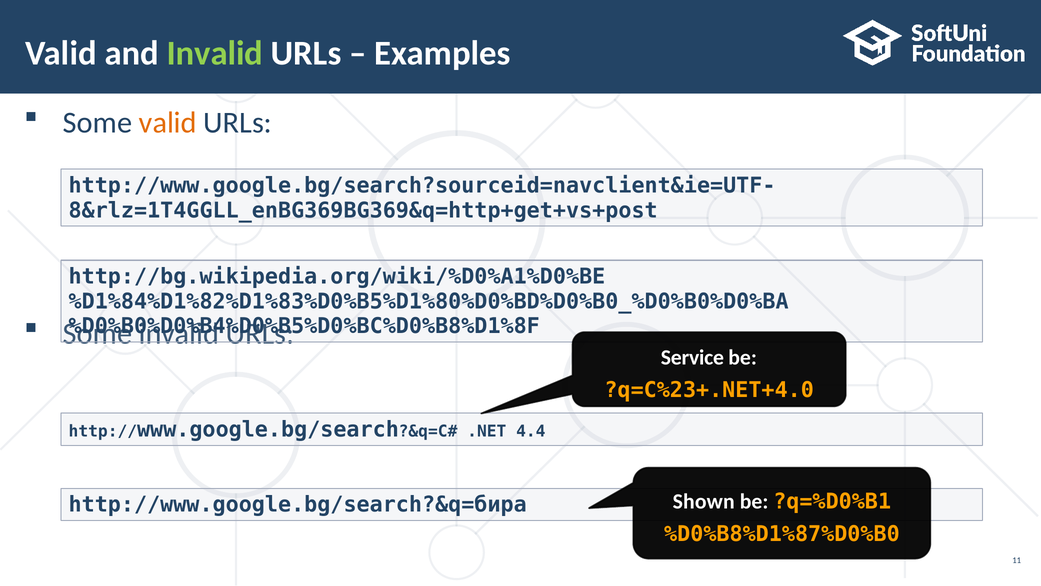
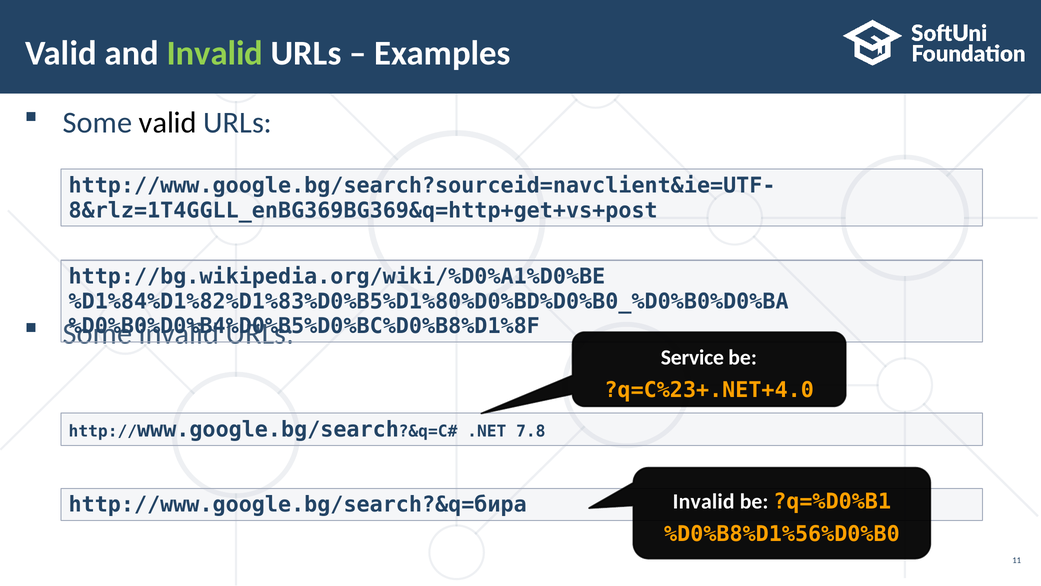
valid at (168, 123) colour: orange -> black
4.4: 4.4 -> 7.8
Shown at (704, 501): Shown -> Invalid
%D0%B8%D1%87%D0%B0: %D0%B8%D1%87%D0%B0 -> %D0%B8%D1%56%D0%B0
